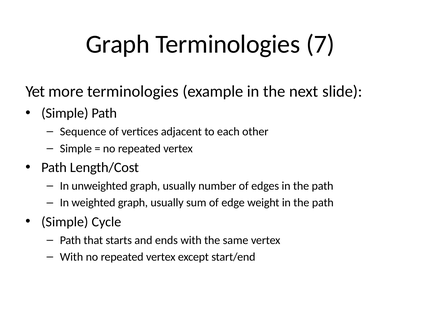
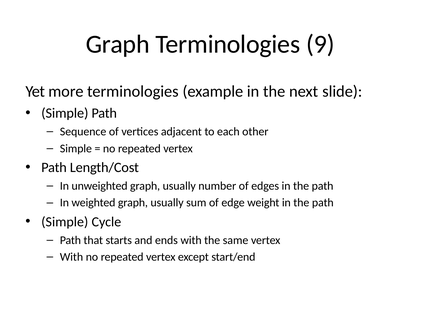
7: 7 -> 9
